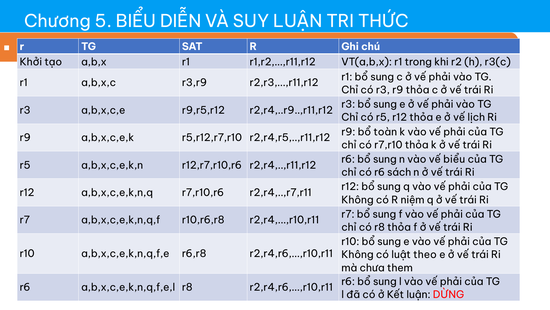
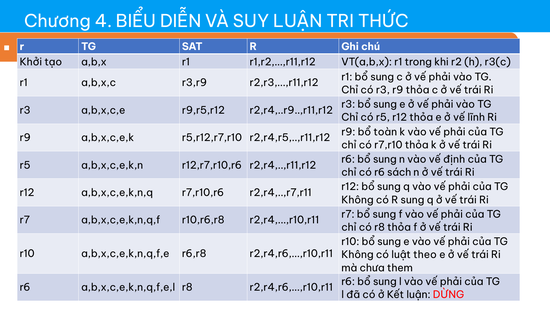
5: 5 -> 4
lịch: lịch -> lĩnh
vế biểu: biểu -> định
R niệm: niệm -> sung
